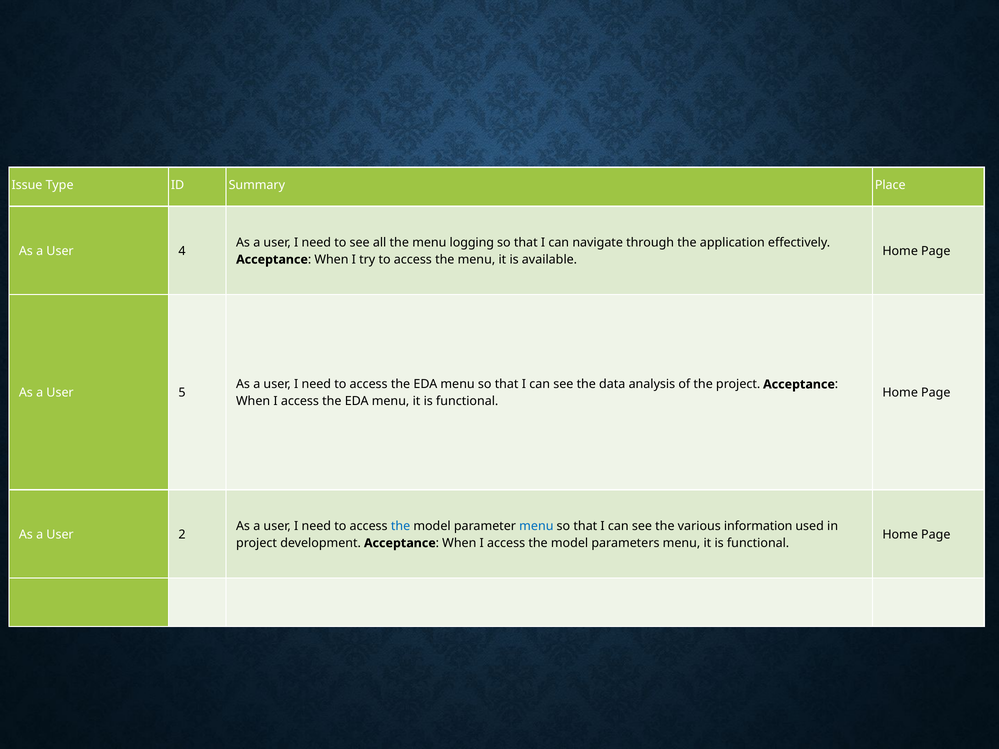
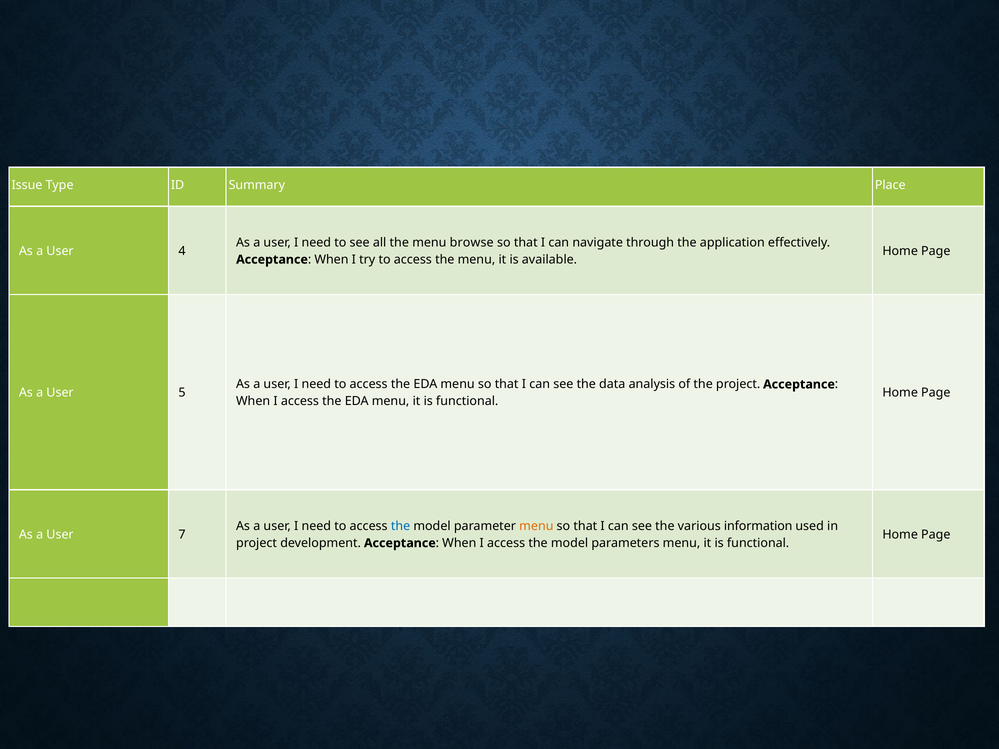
logging: logging -> browse
menu at (536, 526) colour: blue -> orange
2: 2 -> 7
